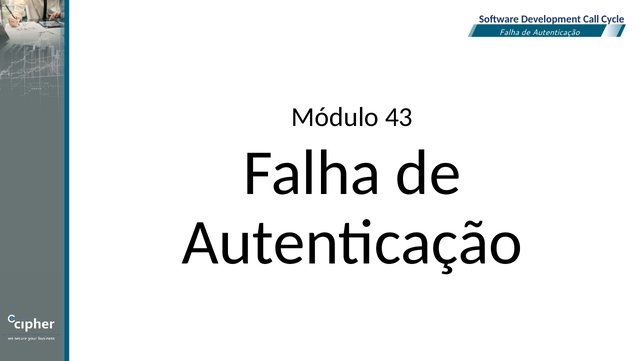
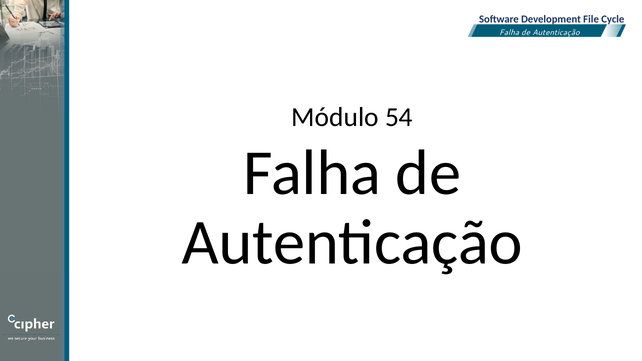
Call: Call -> File
43: 43 -> 54
